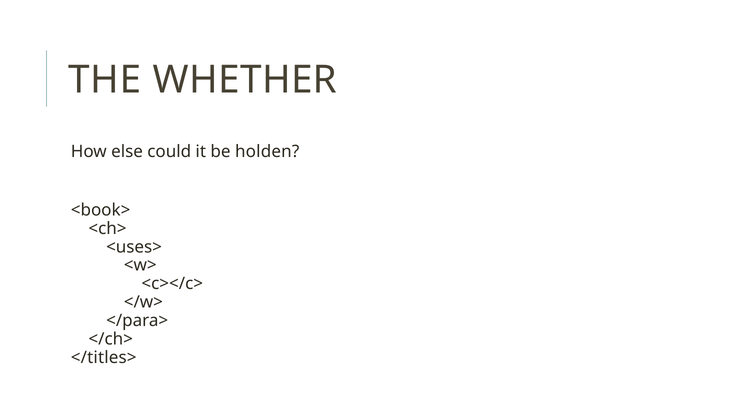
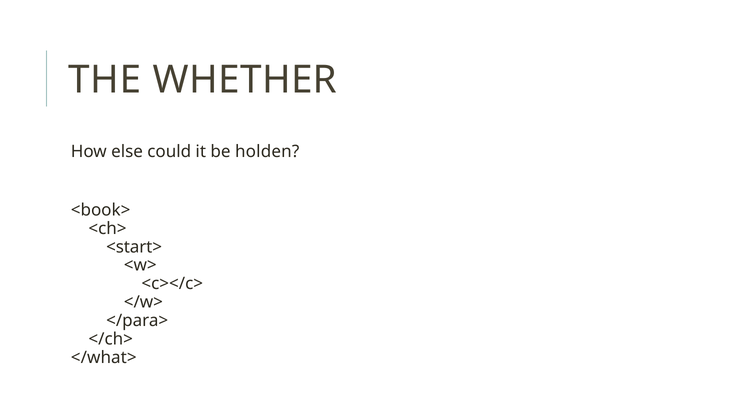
<uses>: <uses> -> <start>
</titles>: </titles> -> </what>
